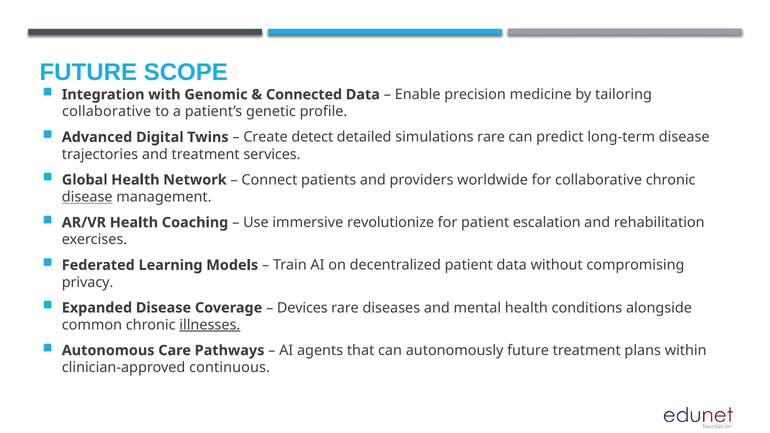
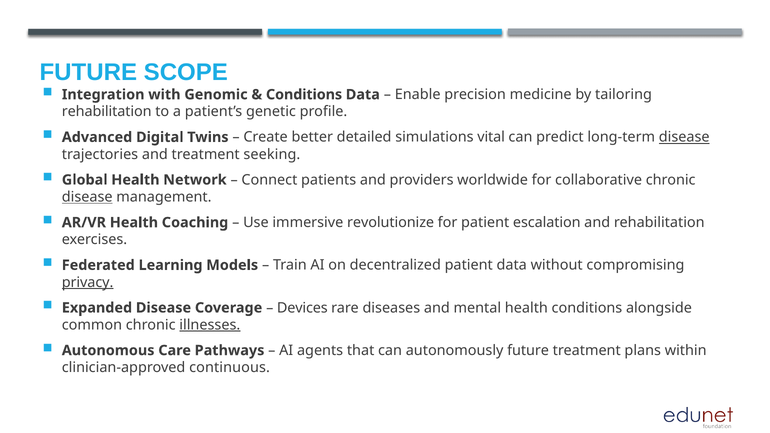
Connected at (304, 95): Connected -> Conditions
collaborative at (107, 112): collaborative -> rehabilitation
detect: detect -> better
simulations rare: rare -> vital
disease at (684, 137) underline: none -> present
services: services -> seeking
privacy underline: none -> present
